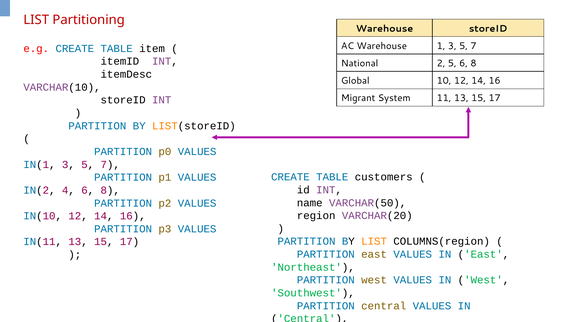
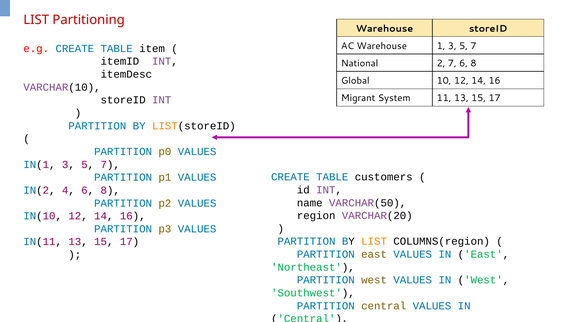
2 5: 5 -> 7
